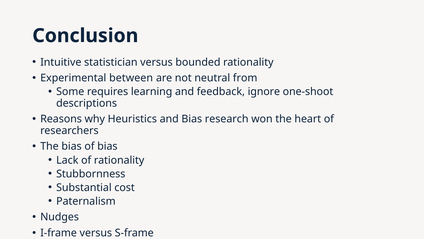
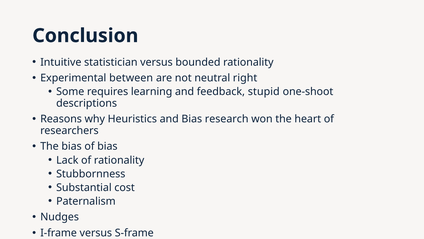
from: from -> right
ignore: ignore -> stupid
